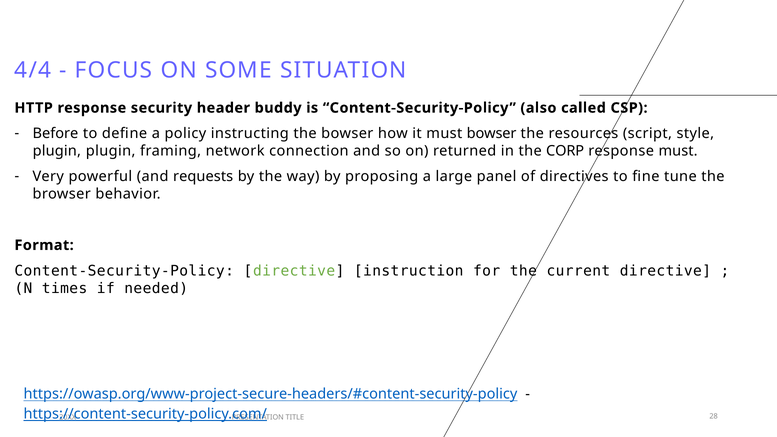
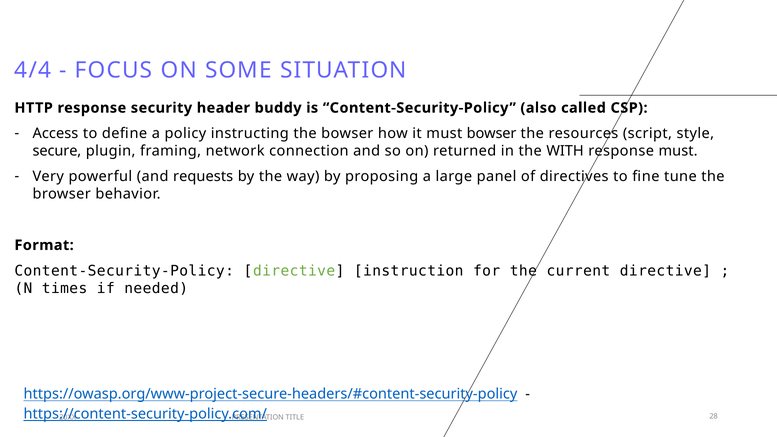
Before: Before -> Access
plugin at (57, 151): plugin -> secure
CORP: CORP -> WITH
